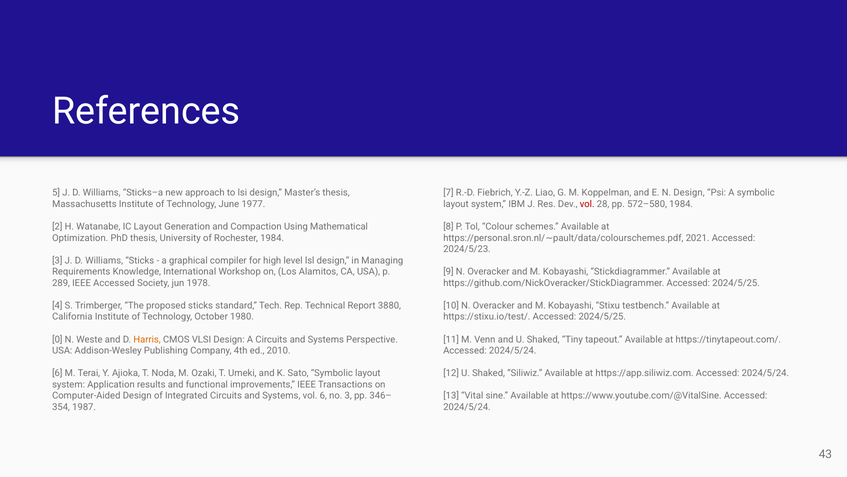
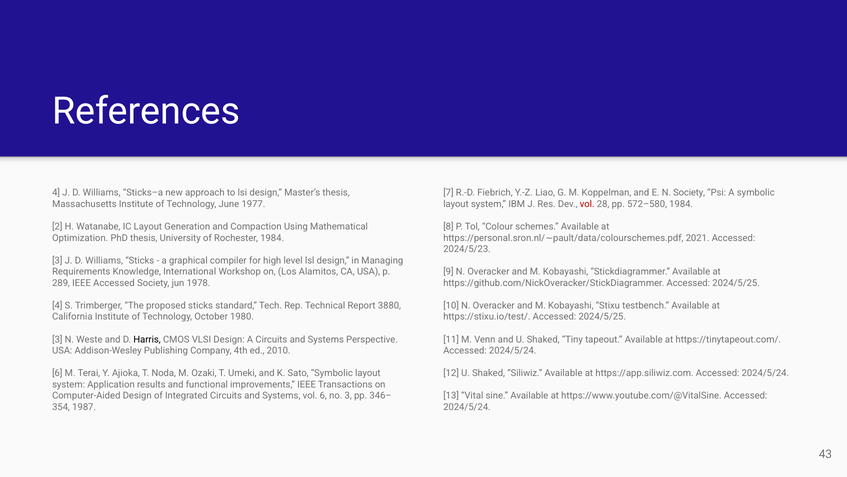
5 at (56, 193): 5 -> 4
N Design: Design -> Society
0 at (57, 339): 0 -> 3
Harris colour: orange -> black
